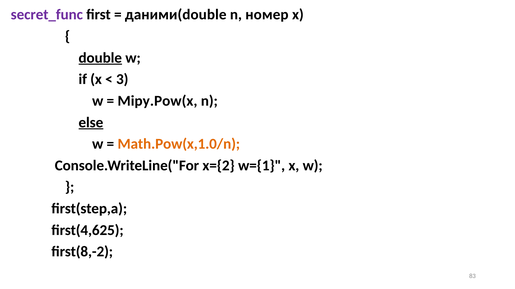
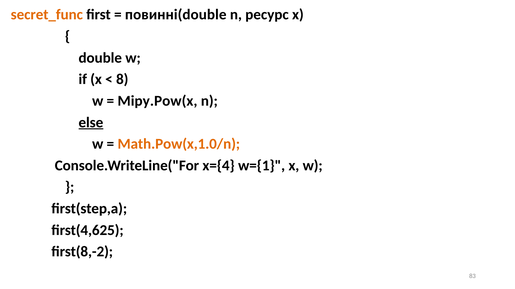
secret_func colour: purple -> orange
даними(double: даними(double -> повинні(double
номер: номер -> ресурс
double underline: present -> none
3: 3 -> 8
x={2: x={2 -> x={4
